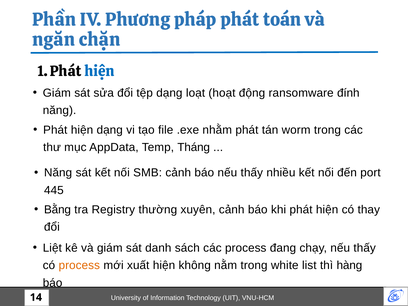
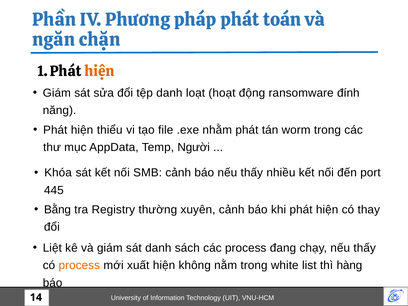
hiện at (100, 71) colour: blue -> orange
tệp dạng: dạng -> danh
hiện dạng: dạng -> thiểu
Tháng: Tháng -> Người
Năng at (58, 173): Năng -> Khóa
